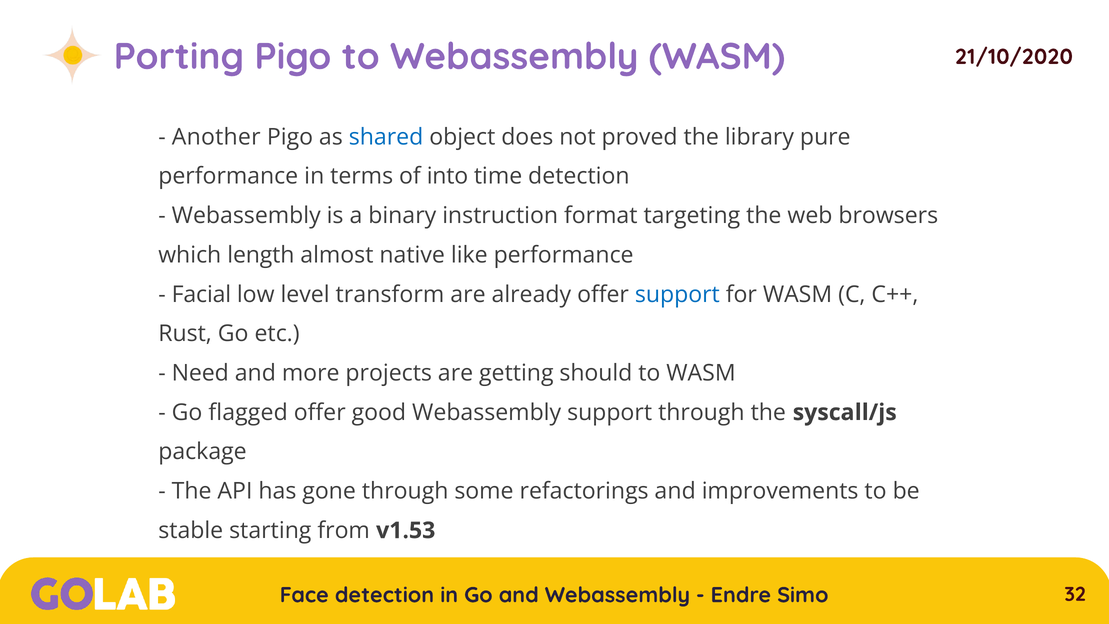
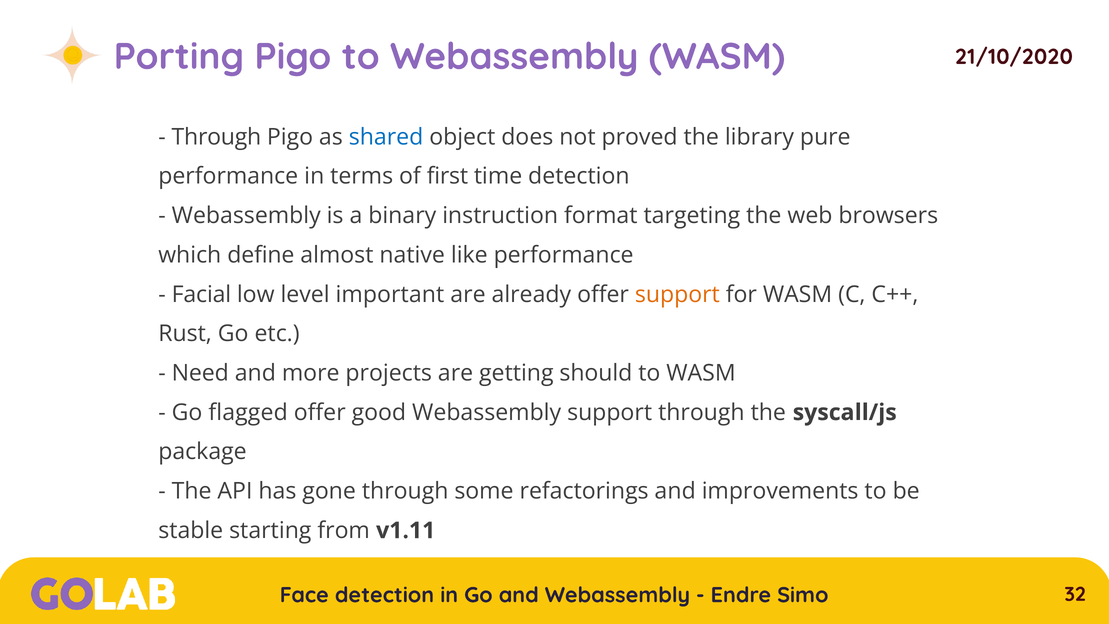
Another at (216, 137): Another -> Through
into: into -> first
length: length -> define
transform: transform -> important
support at (677, 294) colour: blue -> orange
v1.53: v1.53 -> v1.11
